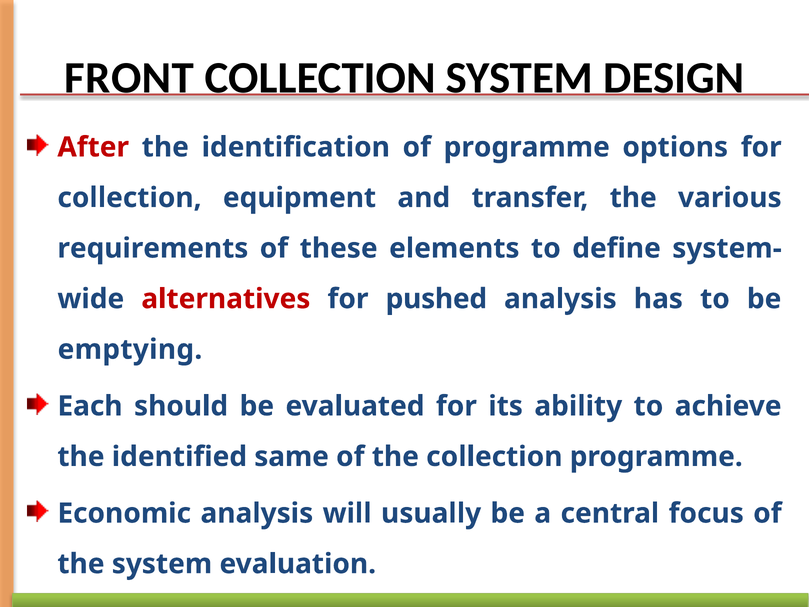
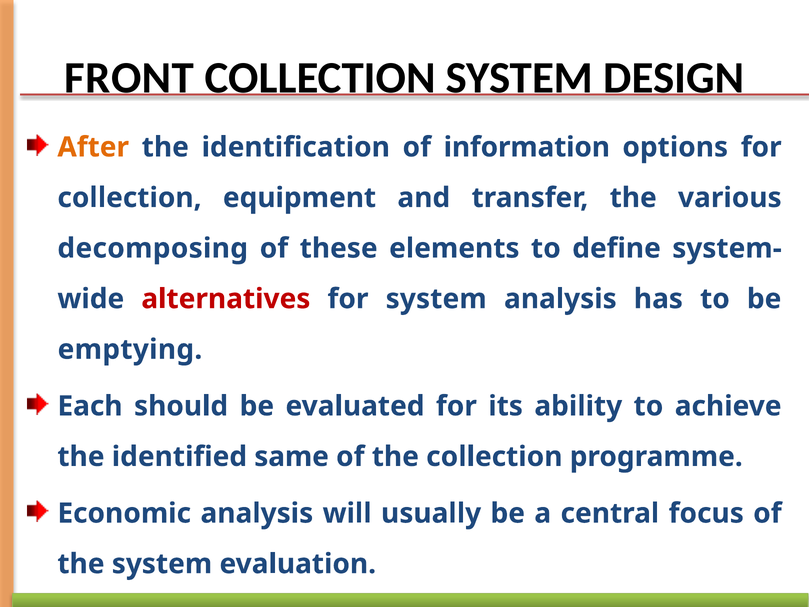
After colour: red -> orange
of programme: programme -> information
requirements: requirements -> decomposing
for pushed: pushed -> system
